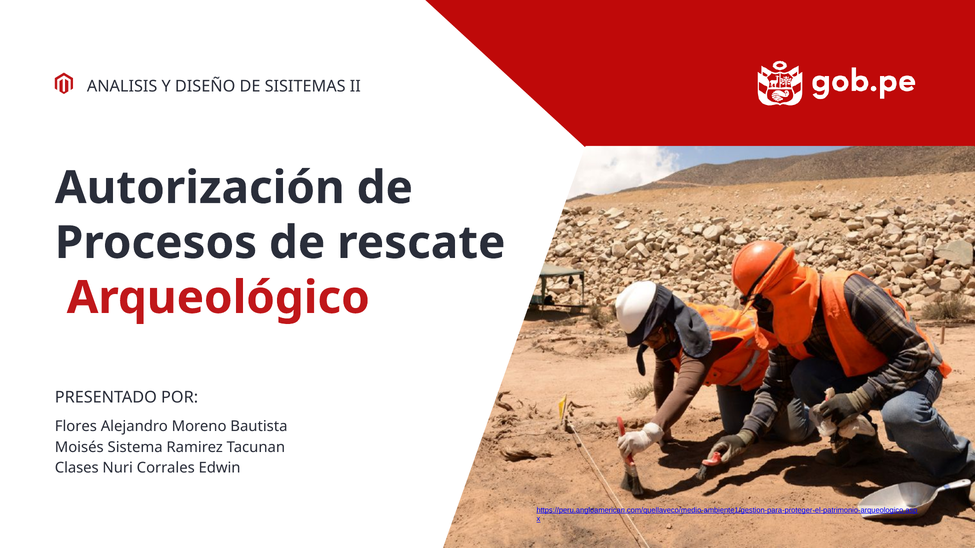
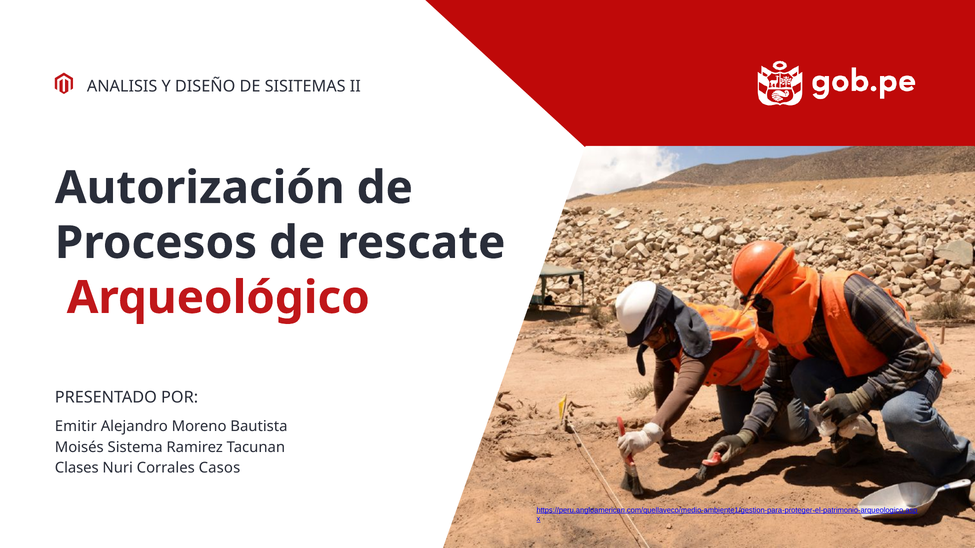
Flores: Flores -> Emitir
Edwin: Edwin -> Casos
